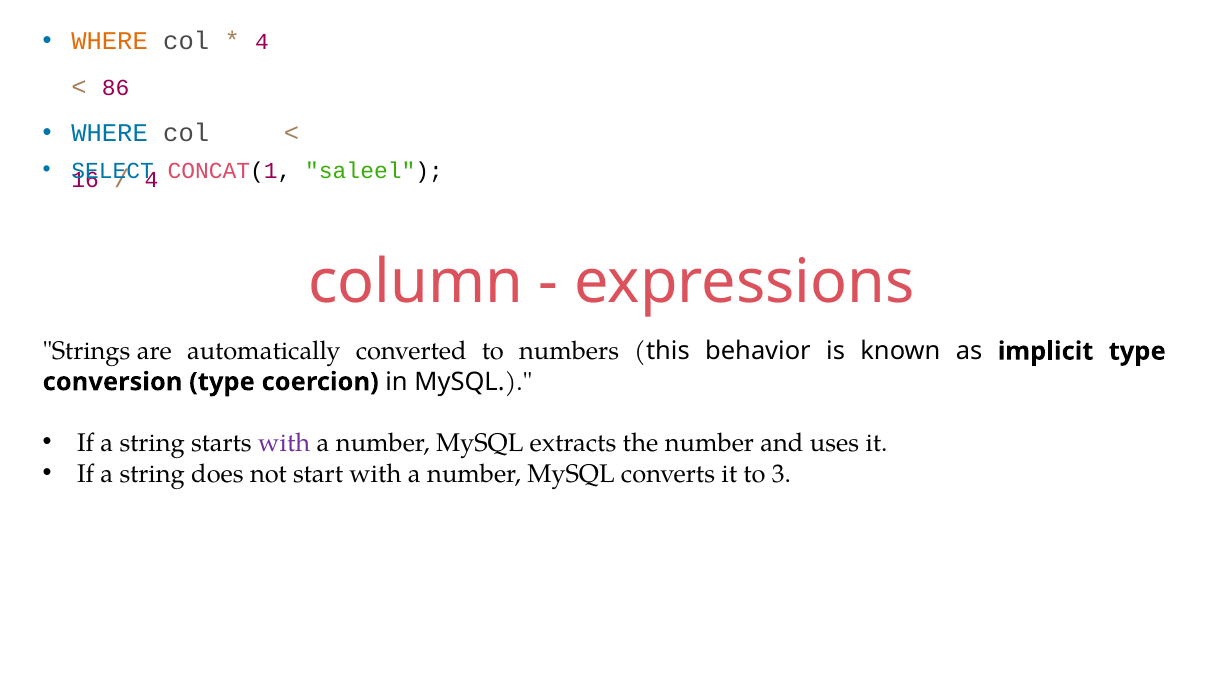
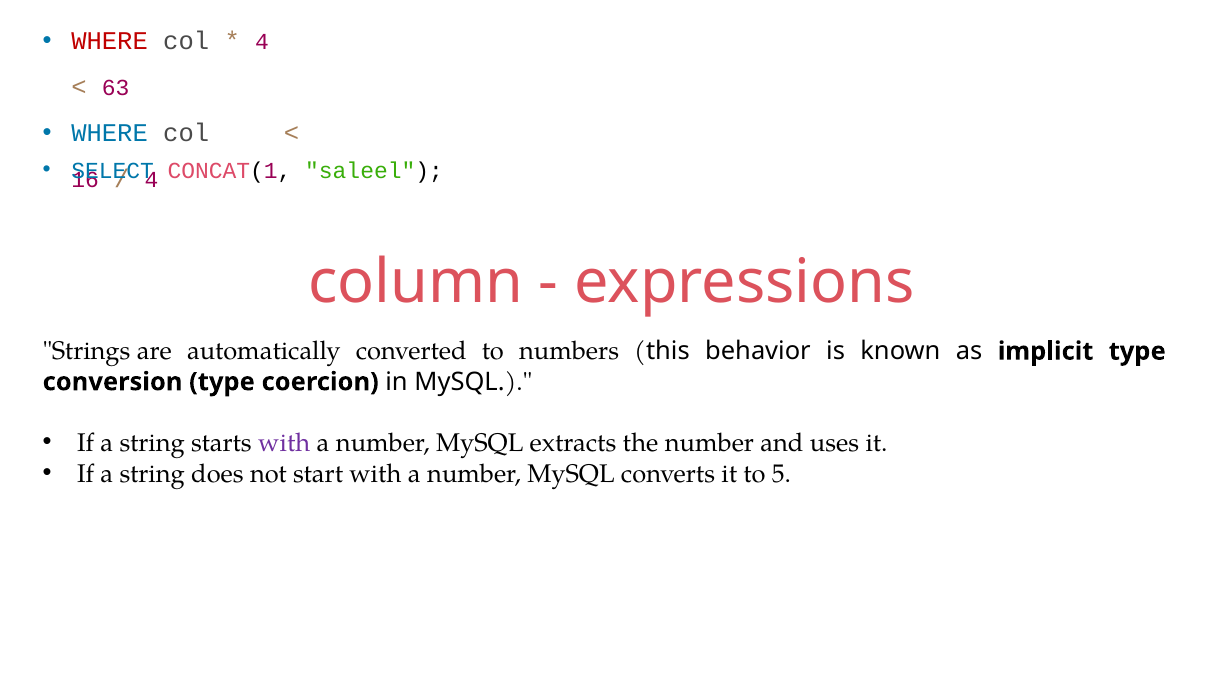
WHERE at (110, 41) colour: orange -> red
86: 86 -> 63
3: 3 -> 5
